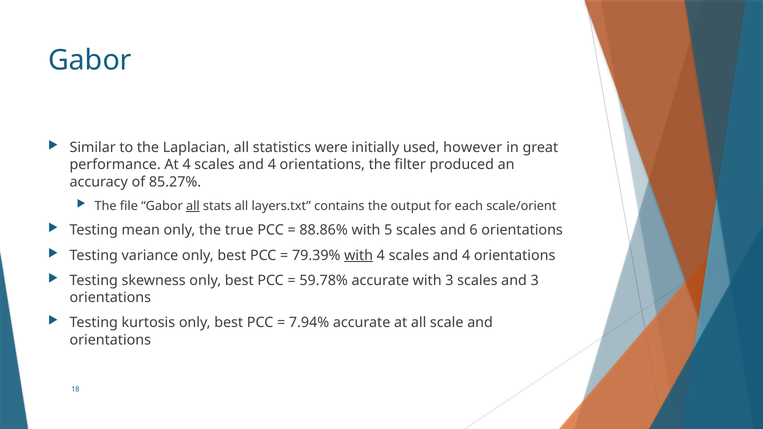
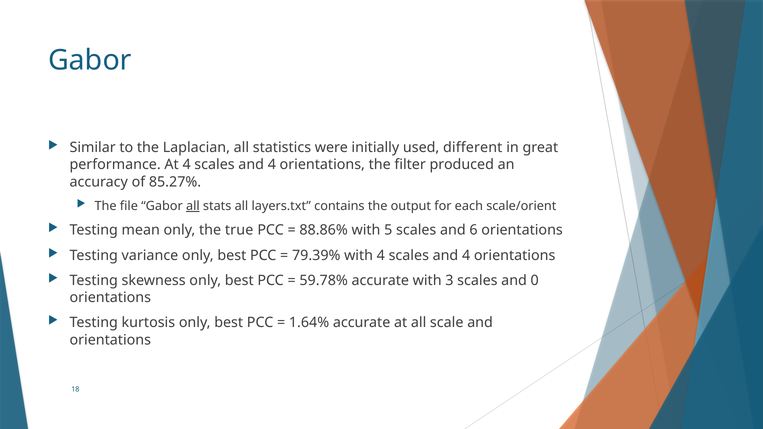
however: however -> different
with at (359, 255) underline: present -> none
and 3: 3 -> 0
7.94%: 7.94% -> 1.64%
